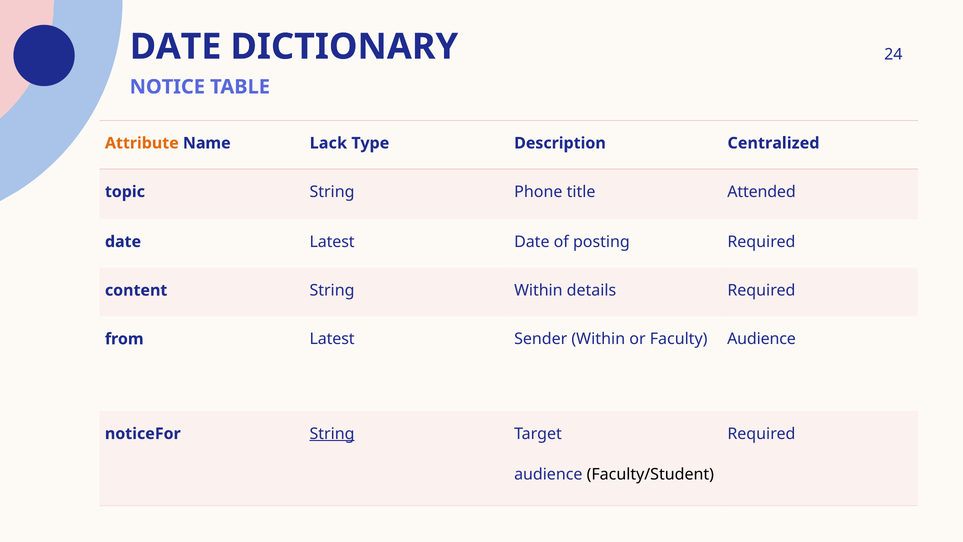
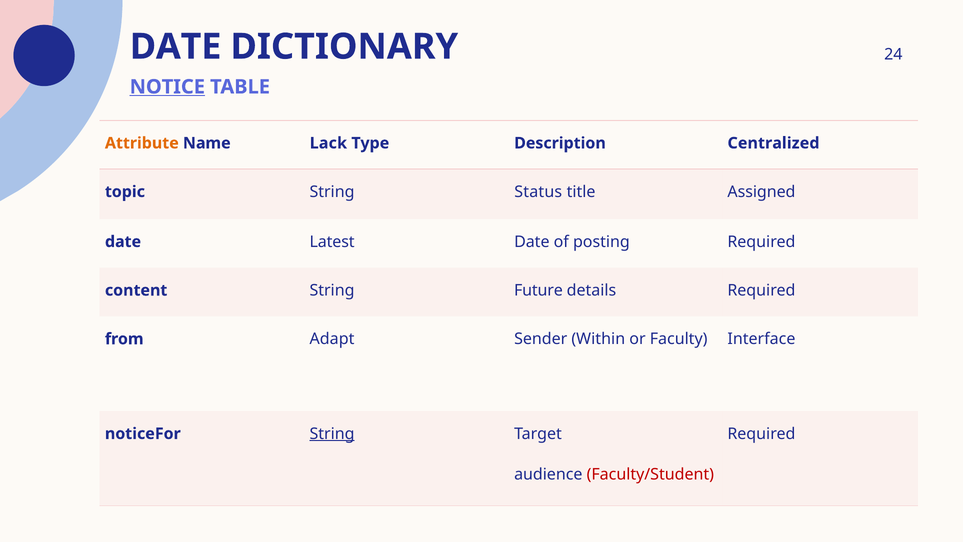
NOTICE underline: none -> present
Phone: Phone -> Status
Attended: Attended -> Assigned
String Within: Within -> Future
from Latest: Latest -> Adapt
Faculty Audience: Audience -> Interface
Faculty/Student colour: black -> red
